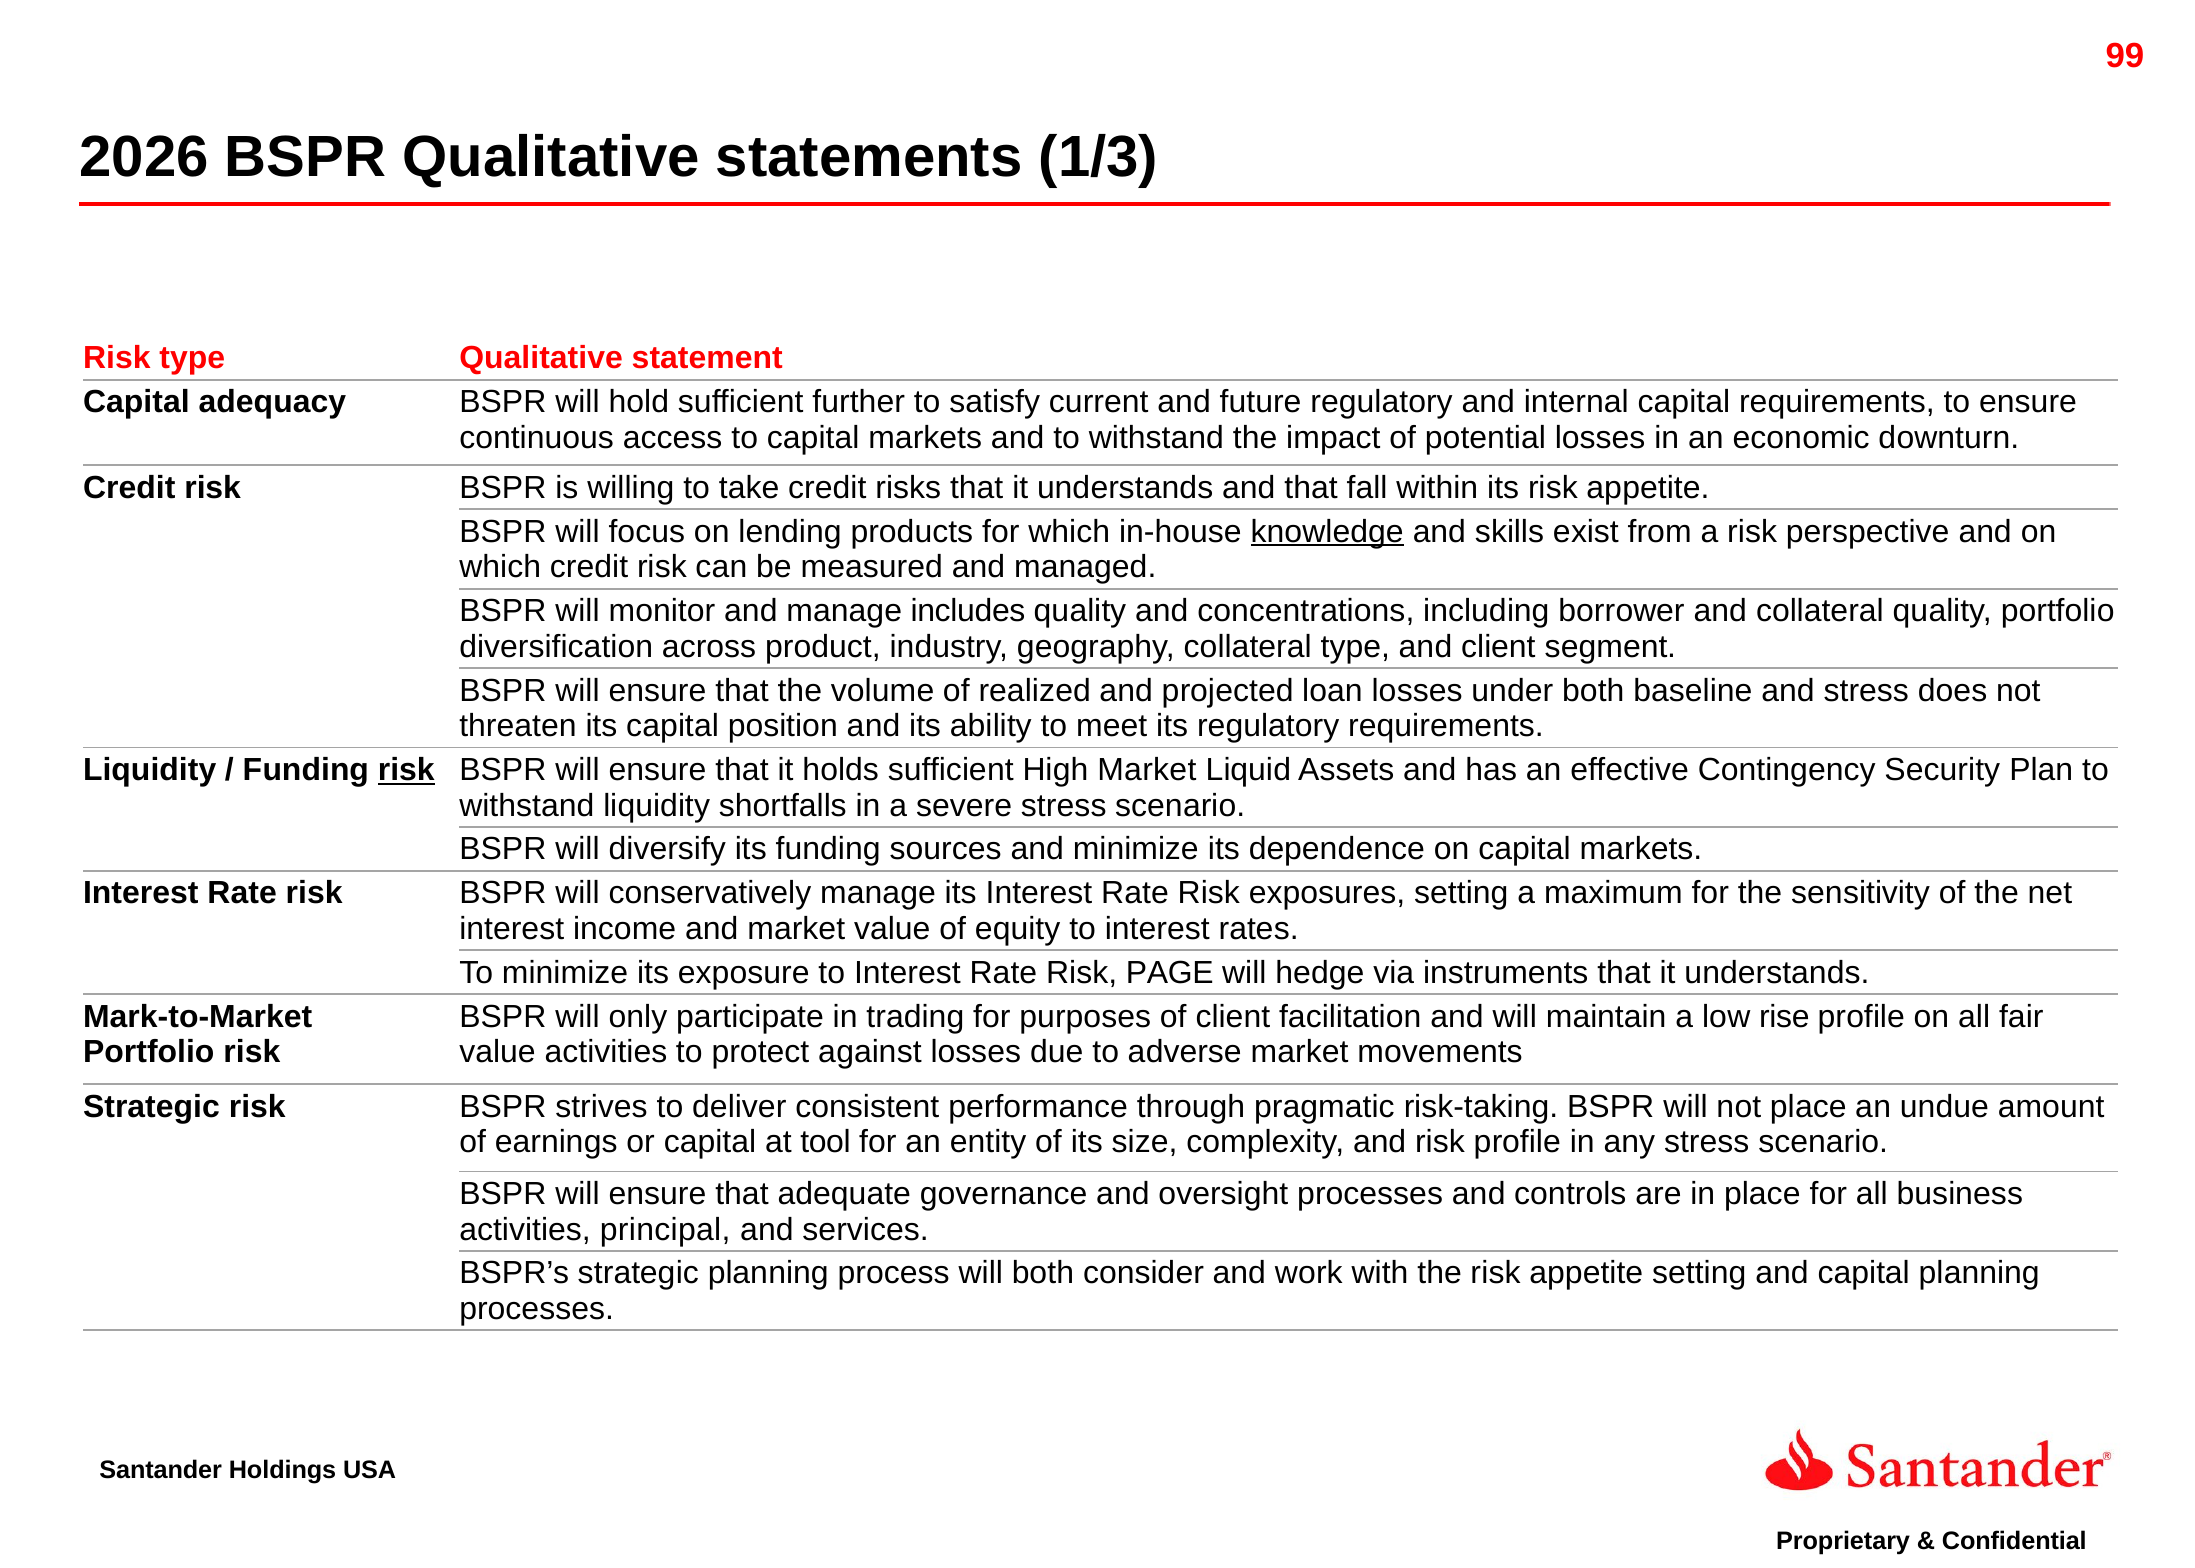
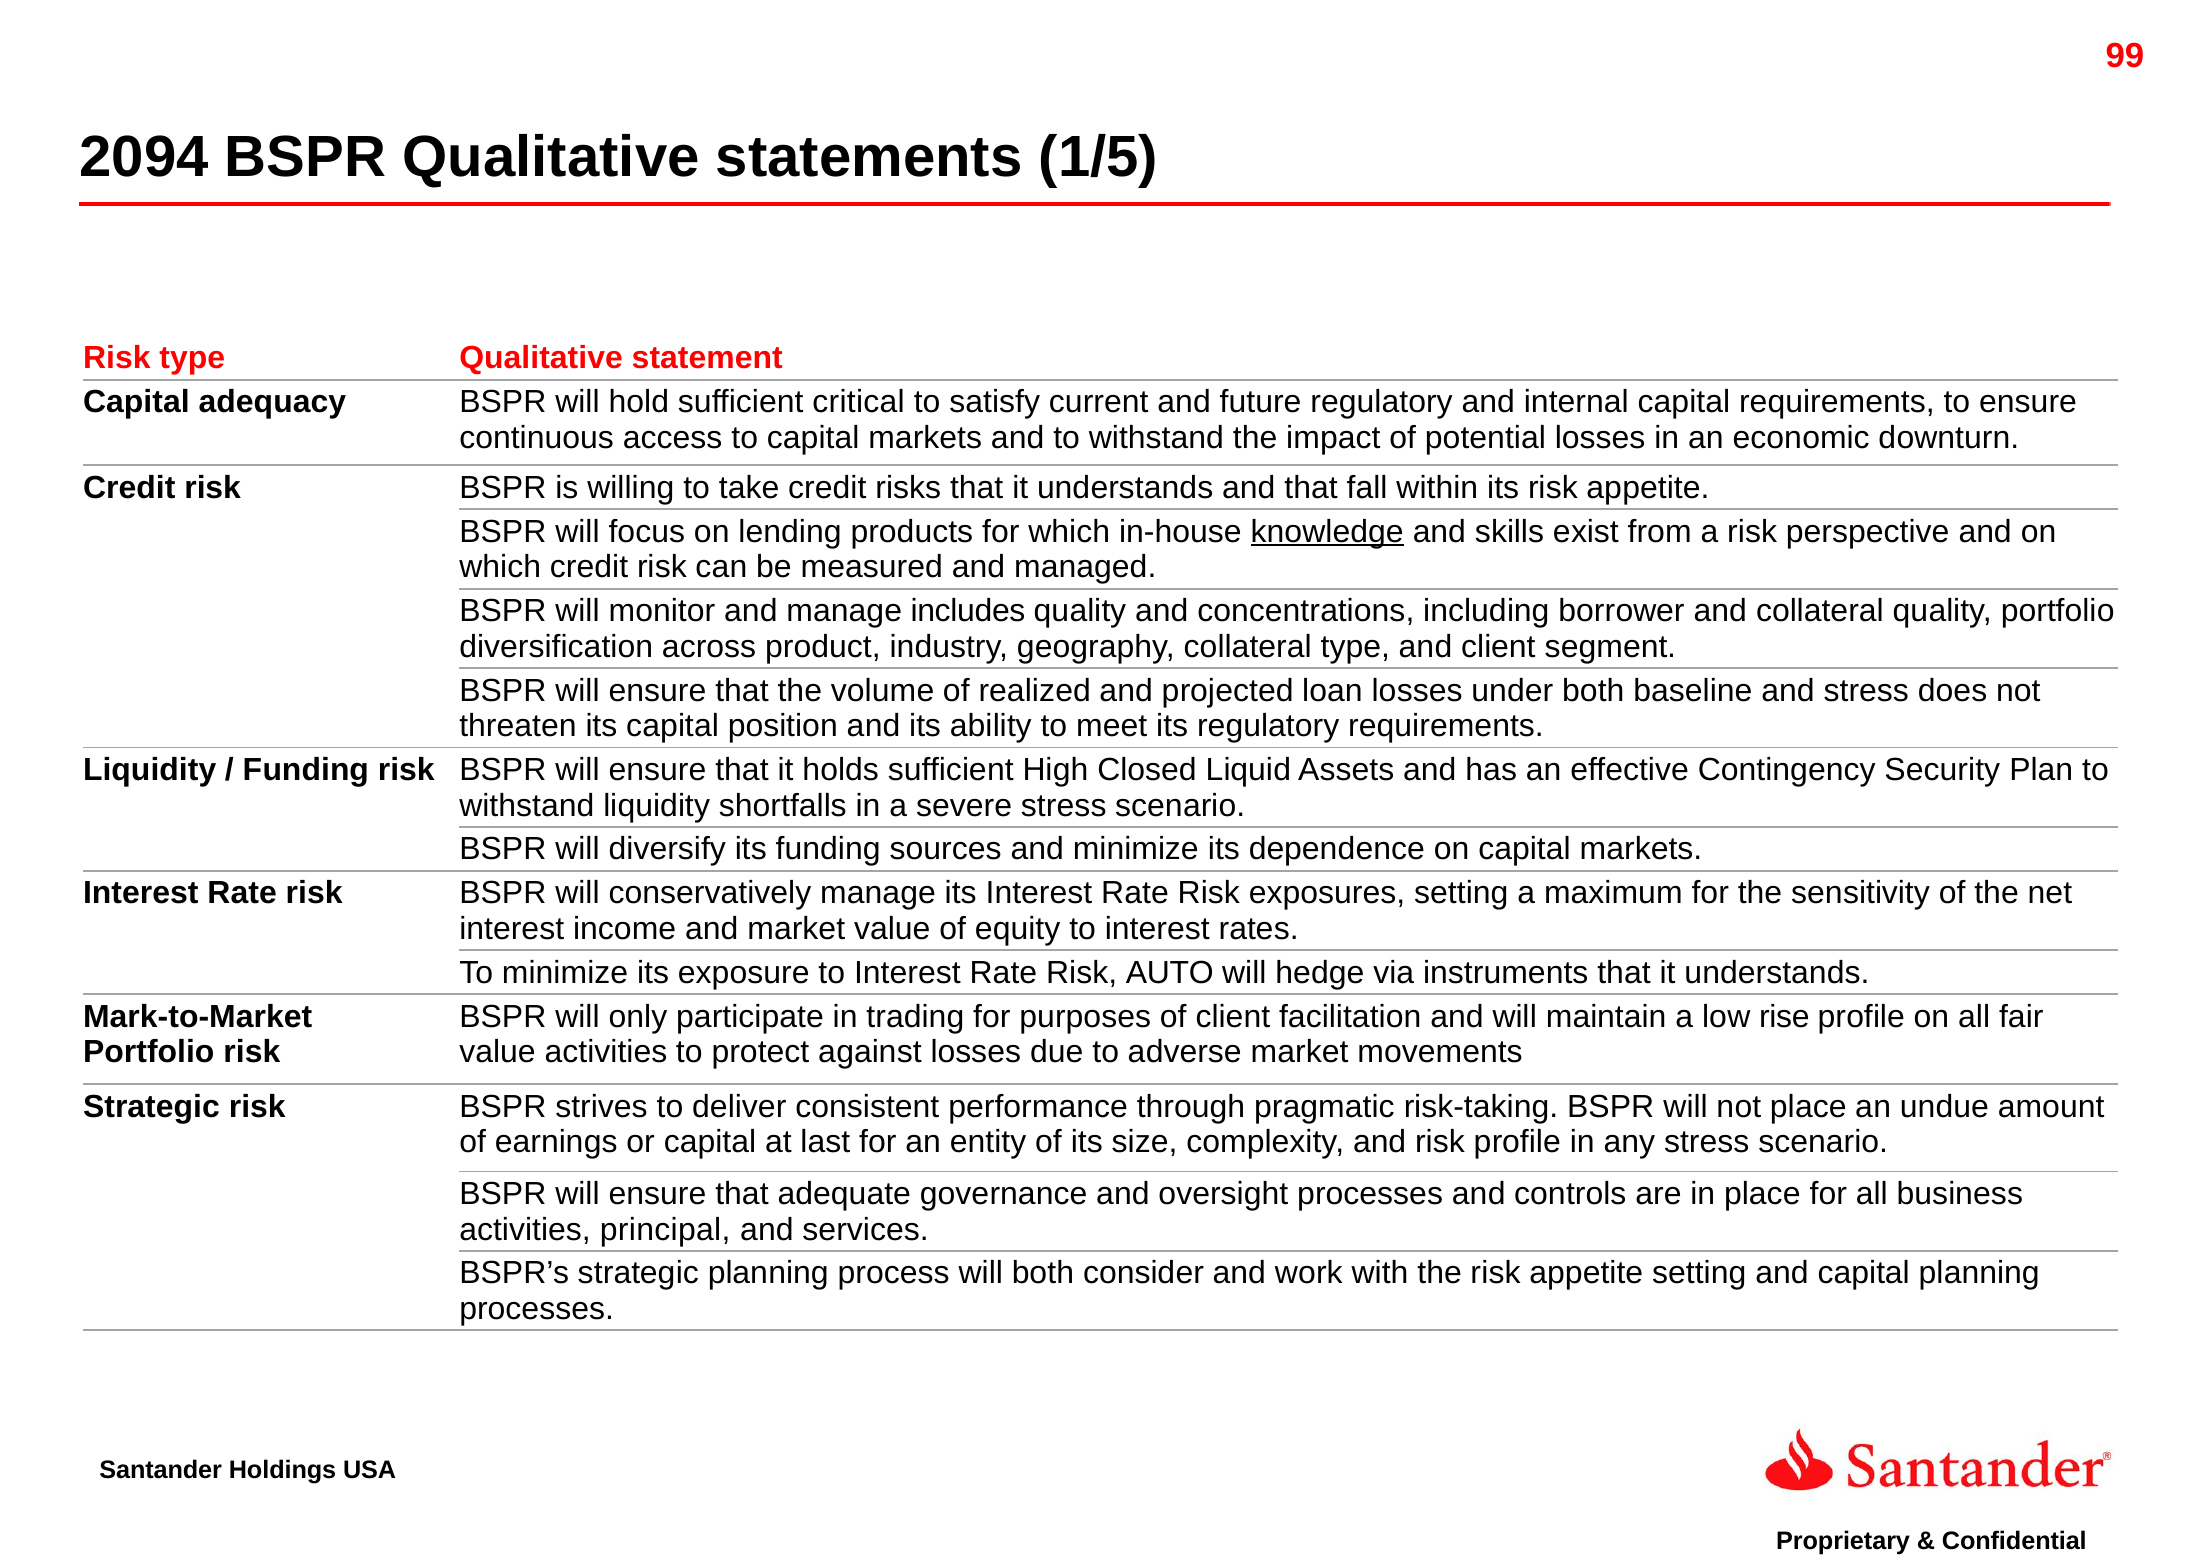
2026: 2026 -> 2094
1/3: 1/3 -> 1/5
further: further -> critical
risk at (406, 770) underline: present -> none
High Market: Market -> Closed
PAGE: PAGE -> AUTO
tool: tool -> last
